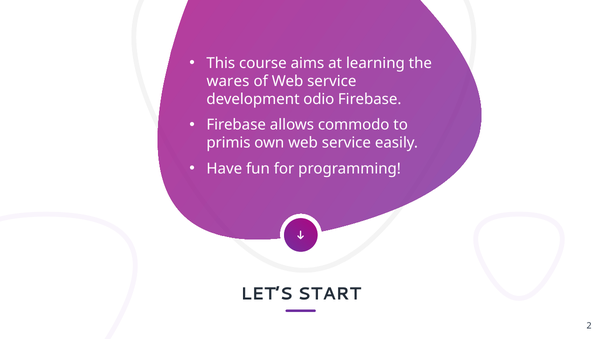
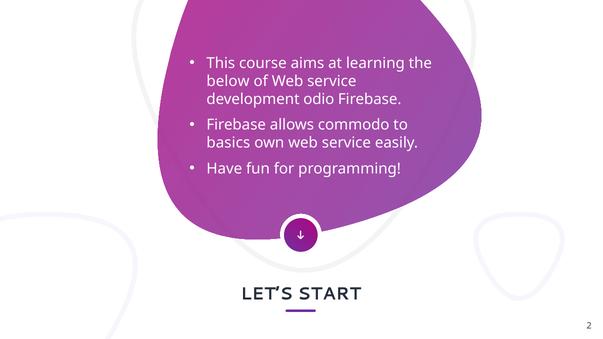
wares: wares -> below
primis: primis -> basics
